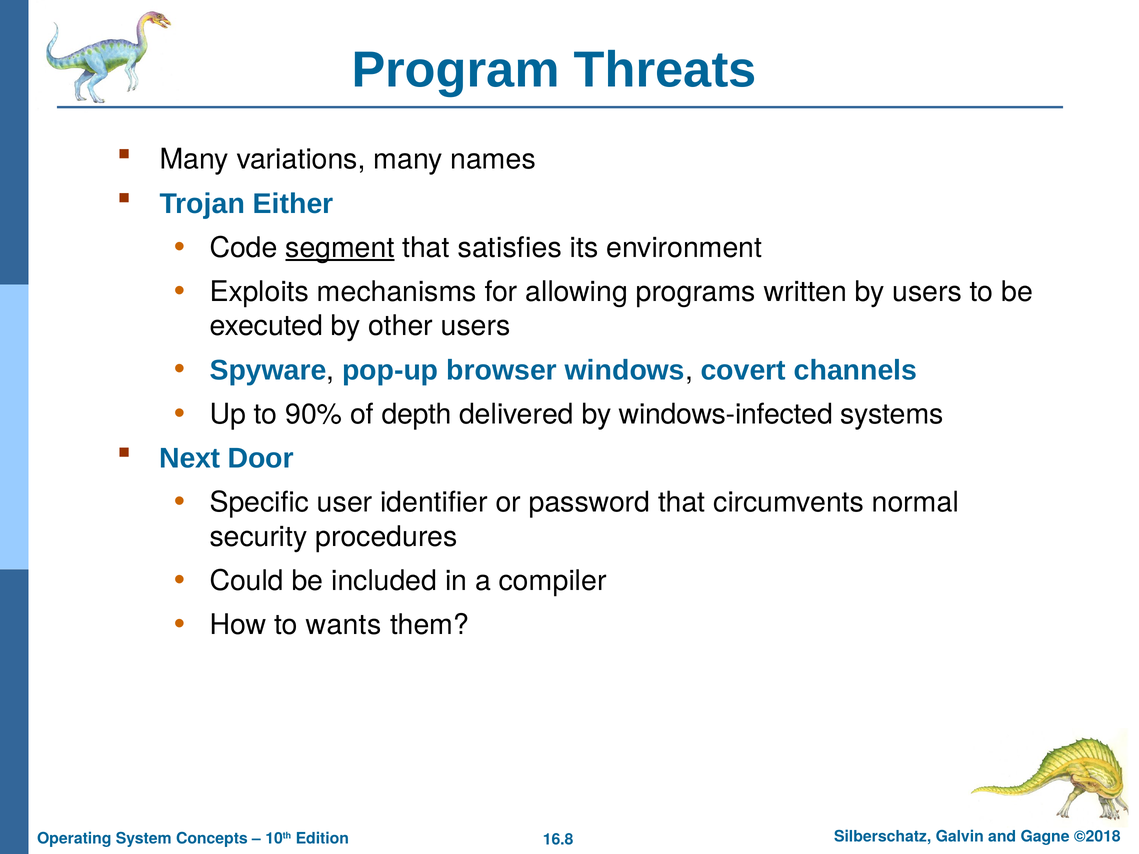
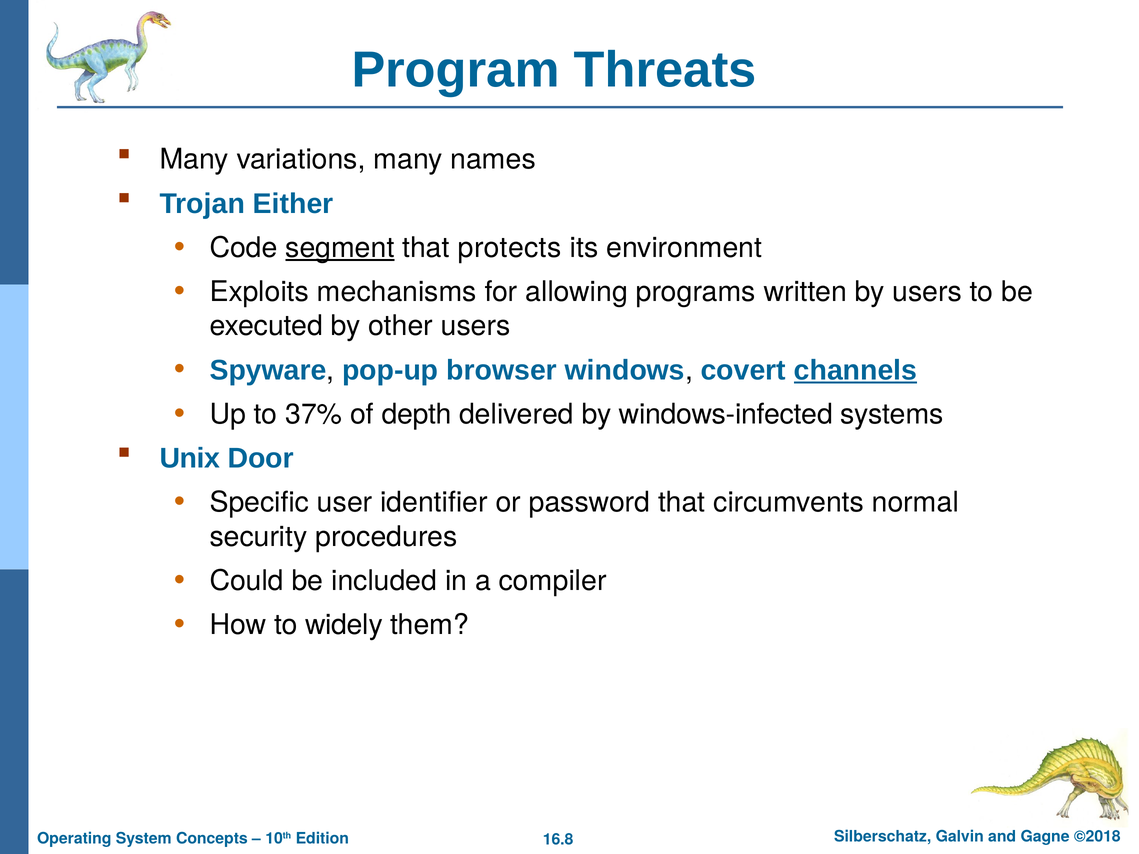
satisfies: satisfies -> protects
channels underline: none -> present
90%: 90% -> 37%
Next: Next -> Unix
wants: wants -> widely
